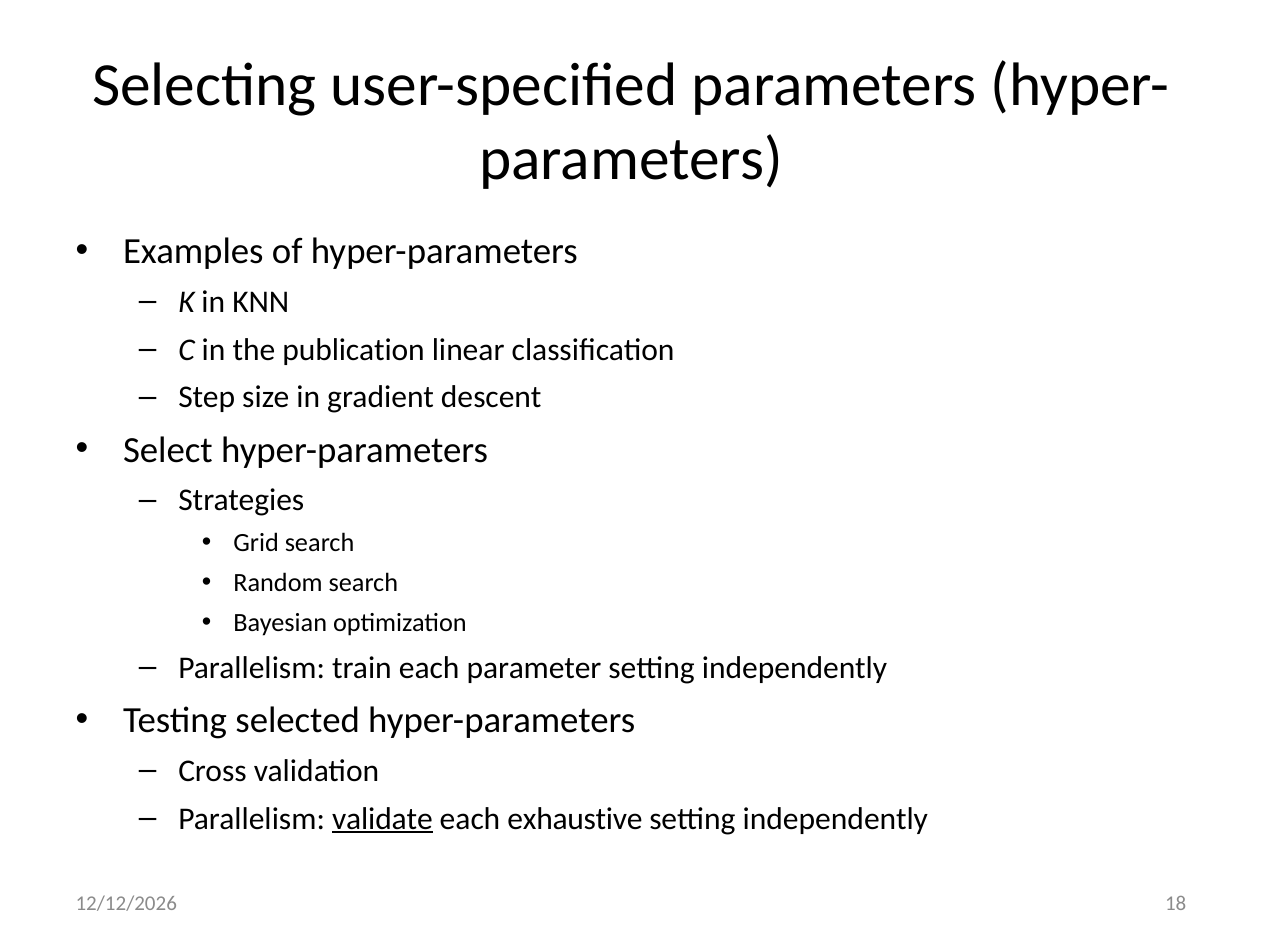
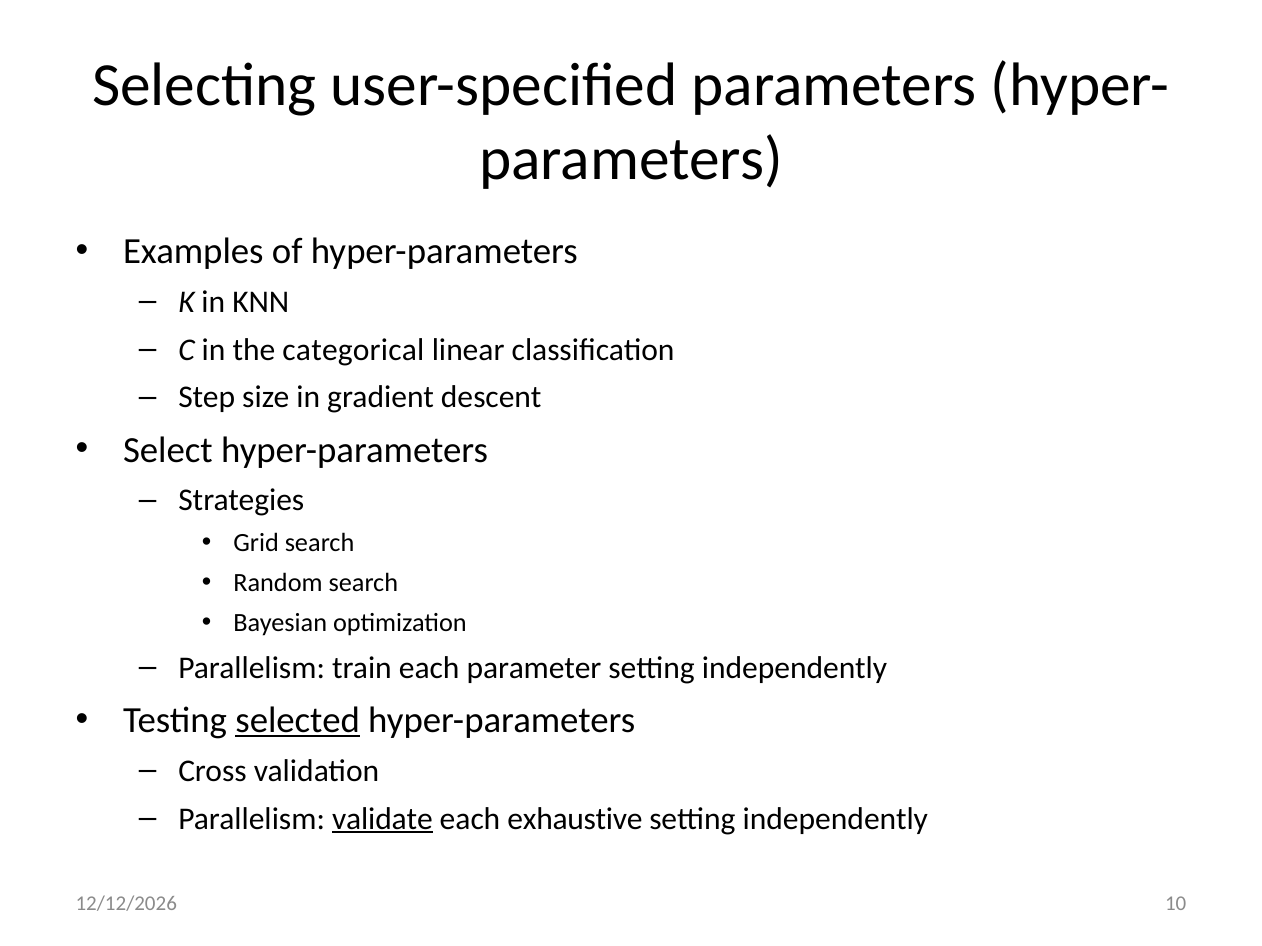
publication: publication -> categorical
selected underline: none -> present
18: 18 -> 10
